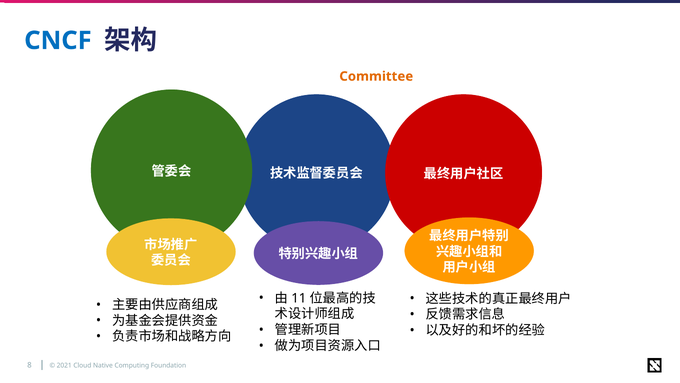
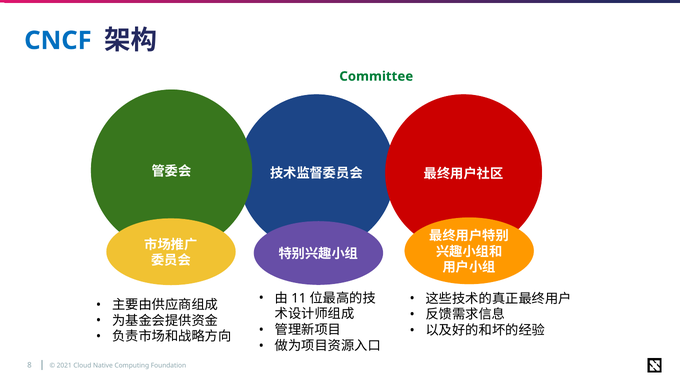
Committee at (376, 76) colour: orange -> green
